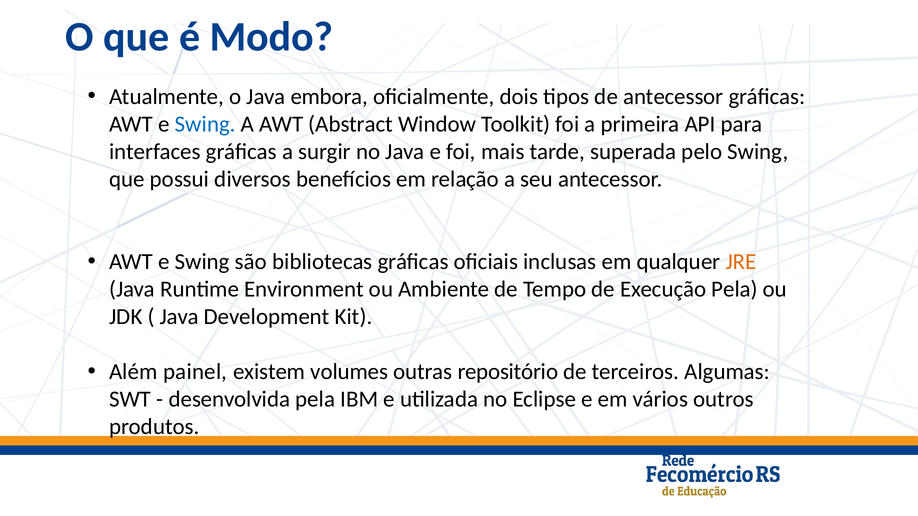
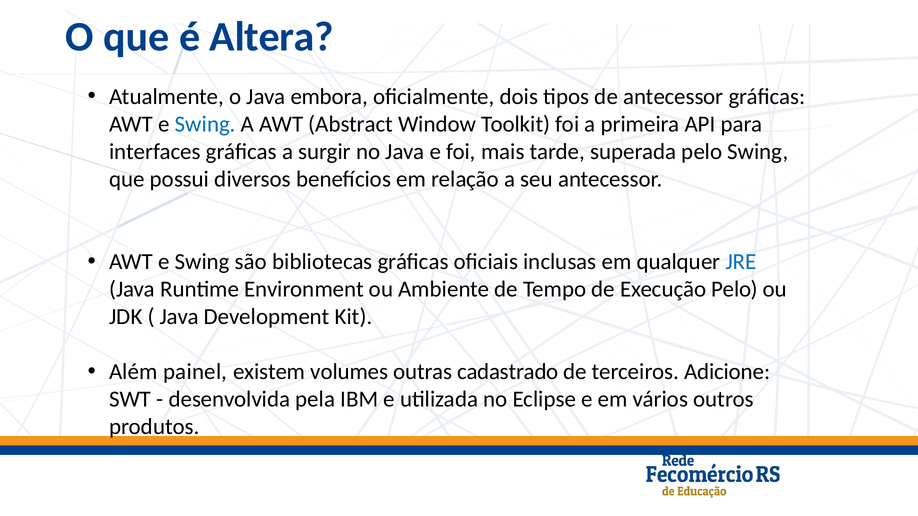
Modo: Modo -> Altera
JRE colour: orange -> blue
Execução Pela: Pela -> Pelo
repositório: repositório -> cadastrado
Algumas: Algumas -> Adicione
